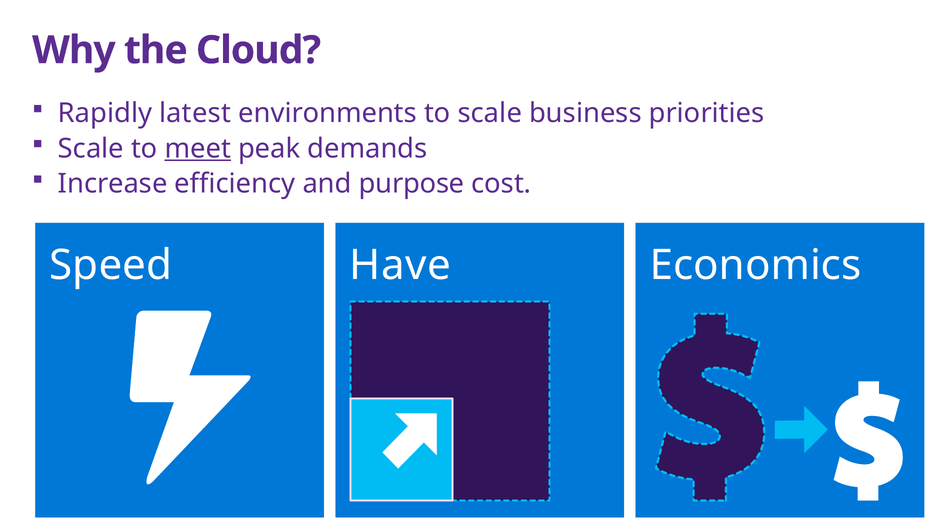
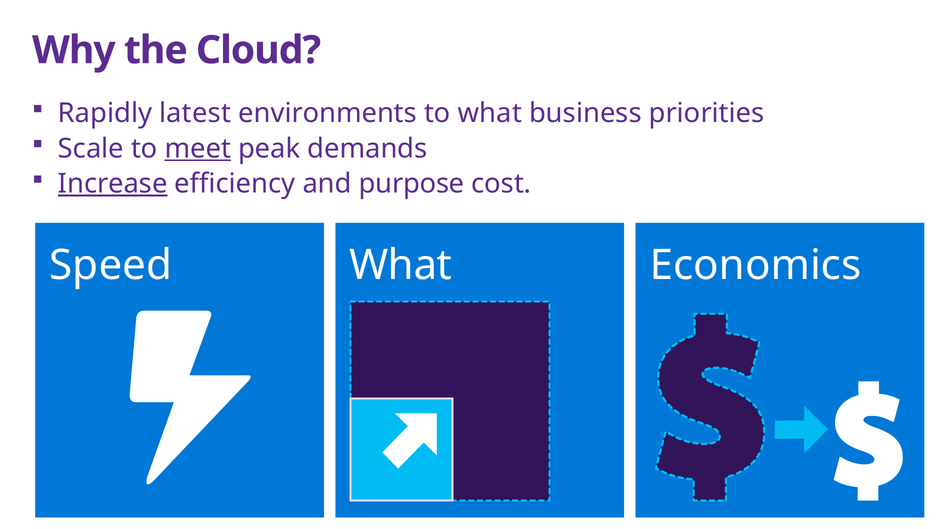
to scale: scale -> what
Increase underline: none -> present
Have at (400, 265): Have -> What
